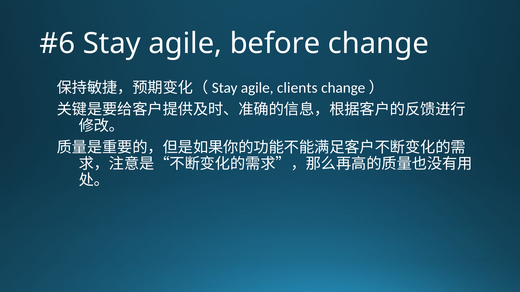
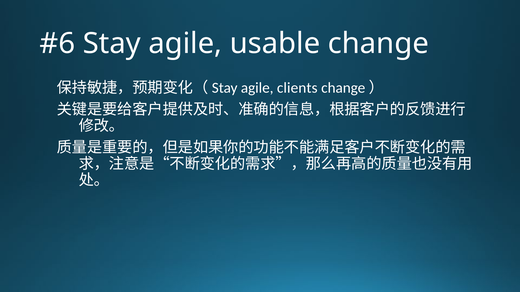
before: before -> usable
